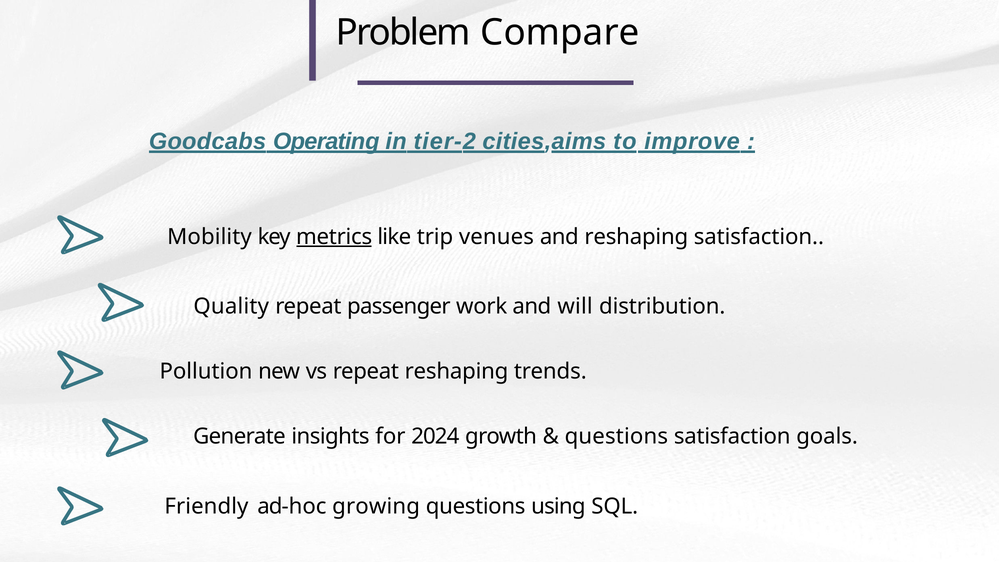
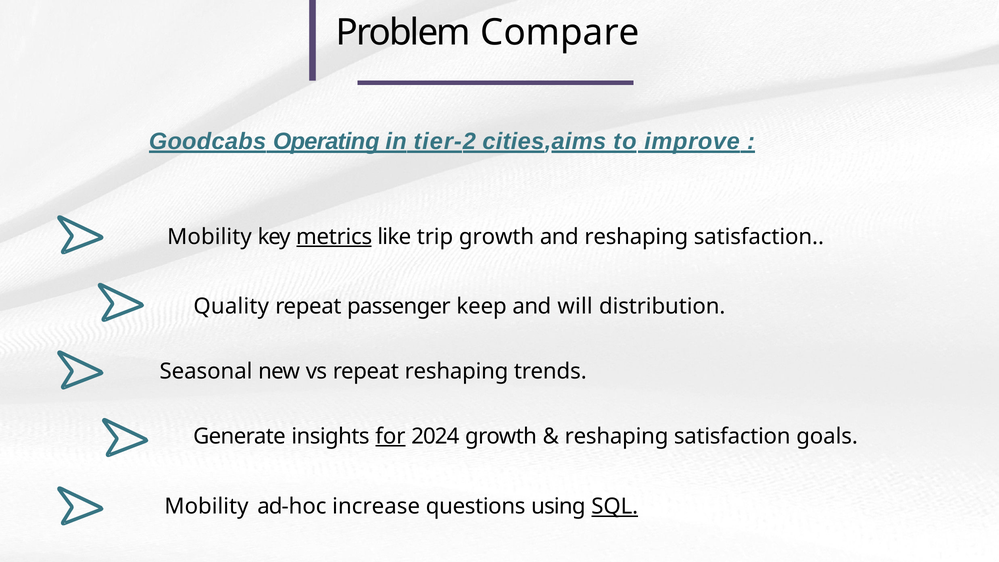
trip venues: venues -> growth
work: work -> keep
Pollution: Pollution -> Seasonal
for underline: none -> present
questions at (616, 436): questions -> reshaping
Friendly at (206, 507): Friendly -> Mobility
growing: growing -> increase
SQL underline: none -> present
